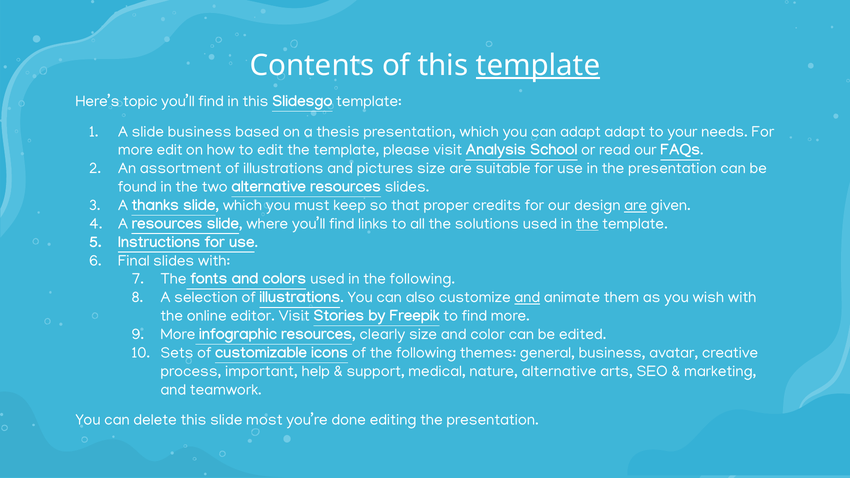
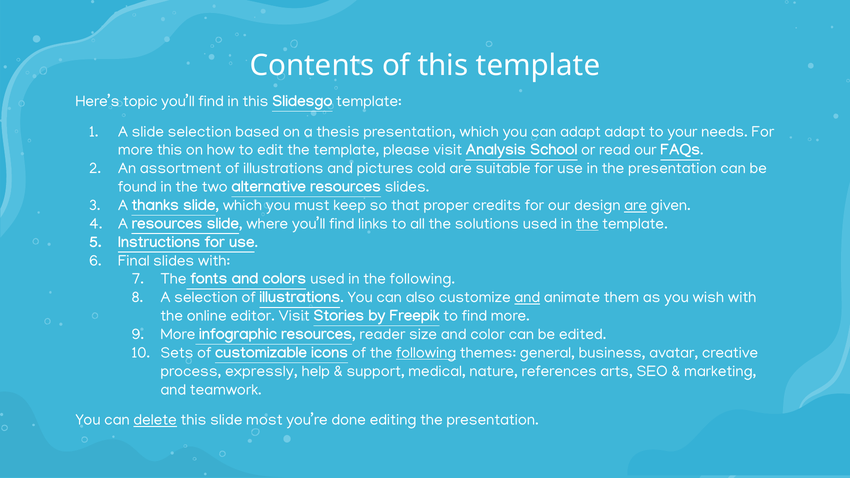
template at (538, 65) underline: present -> none
slide business: business -> selection
more edit: edit -> this
pictures size: size -> cold
clearly: clearly -> reader
following at (426, 353) underline: none -> present
important: important -> expressly
nature alternative: alternative -> references
delete underline: none -> present
